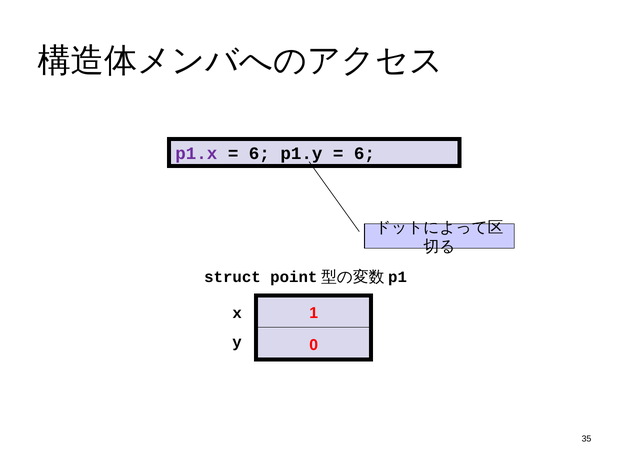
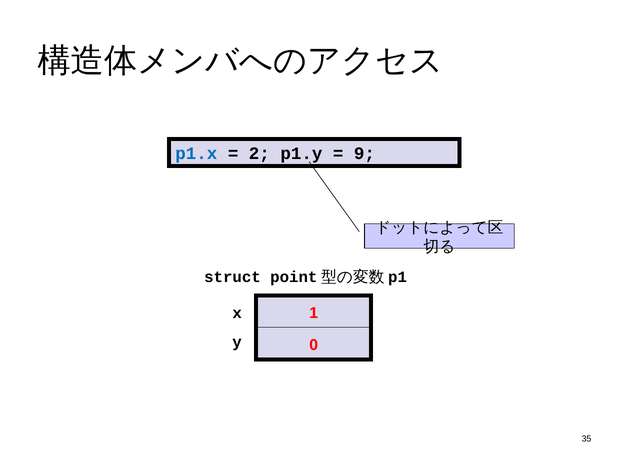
p1.x colour: purple -> blue
6 at (259, 154): 6 -> 2
6 at (364, 154): 6 -> 9
